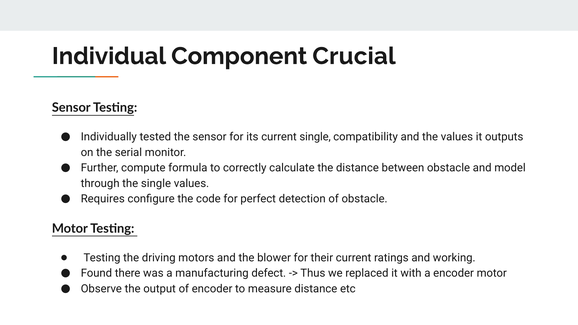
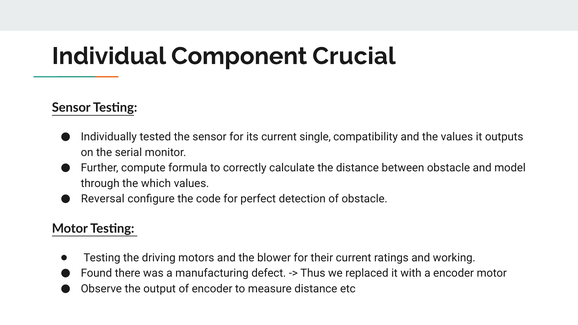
the single: single -> which
Requires: Requires -> Reversal
